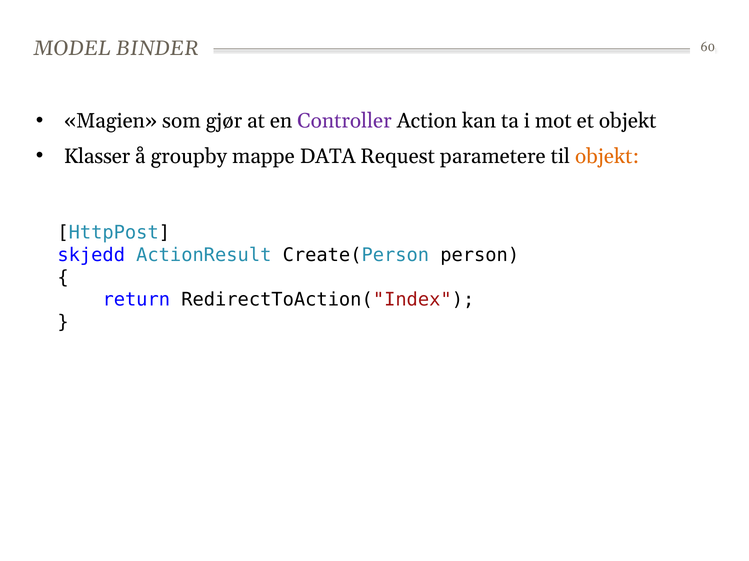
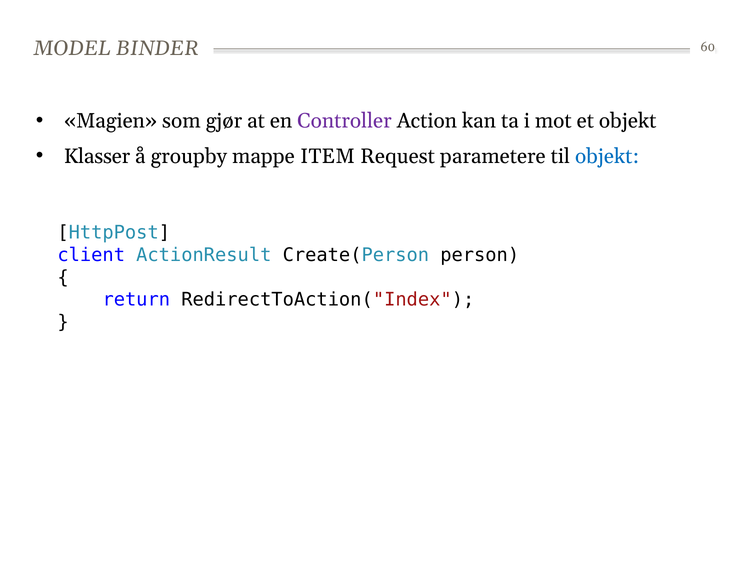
DATA: DATA -> ITEM
objekt at (607, 156) colour: orange -> blue
skjedd: skjedd -> client
